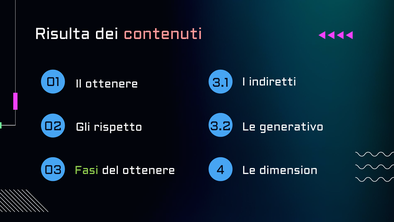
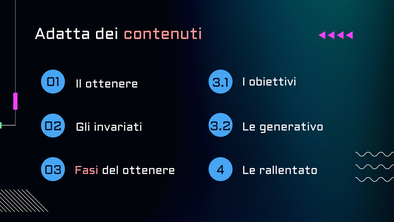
Risulta: Risulta -> Adatta
indiretti: indiretti -> obiettivi
rispetto: rispetto -> invariati
Fasi colour: light green -> pink
dimension: dimension -> rallentato
